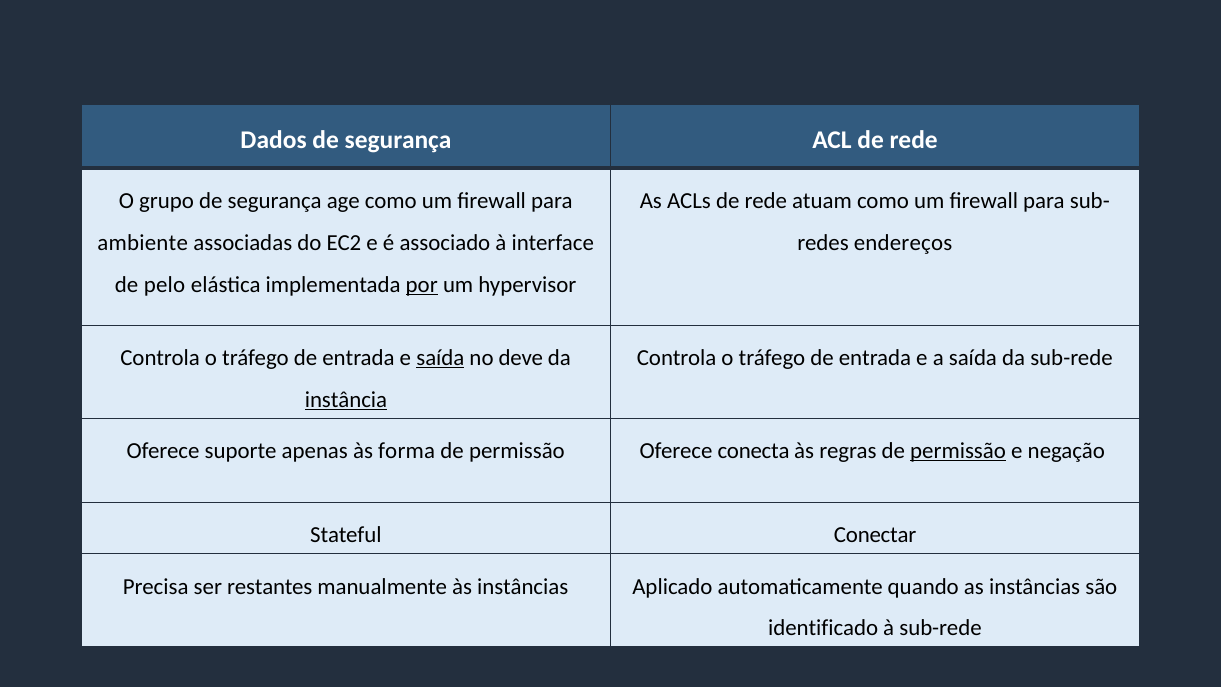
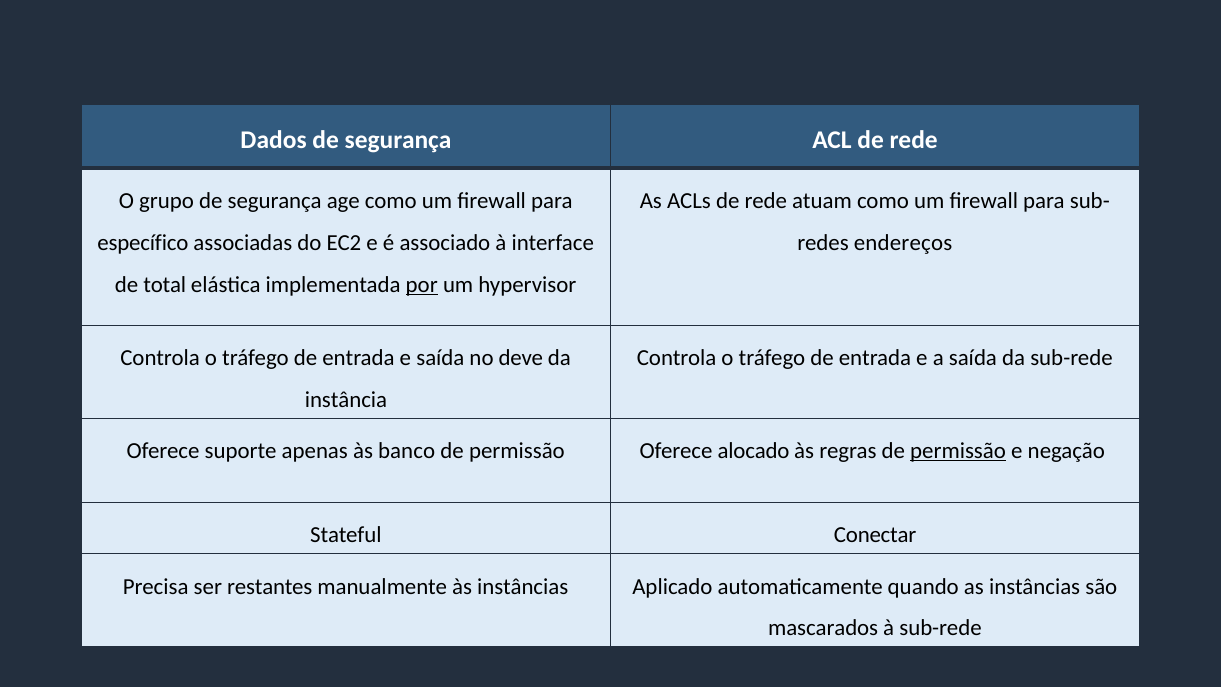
ambiente: ambiente -> específico
pelo: pelo -> total
saída at (440, 358) underline: present -> none
instância underline: present -> none
forma: forma -> banco
conecta: conecta -> alocado
identificado: identificado -> mascarados
